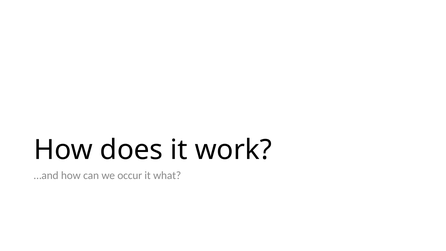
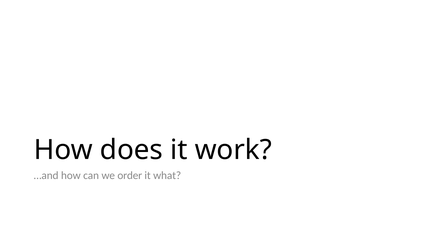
occur: occur -> order
